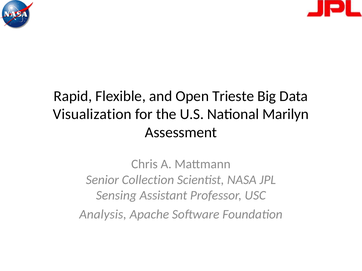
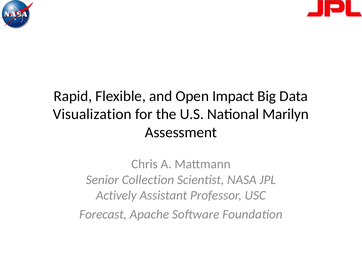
Trieste: Trieste -> Impact
Sensing: Sensing -> Actively
Analysis: Analysis -> Forecast
